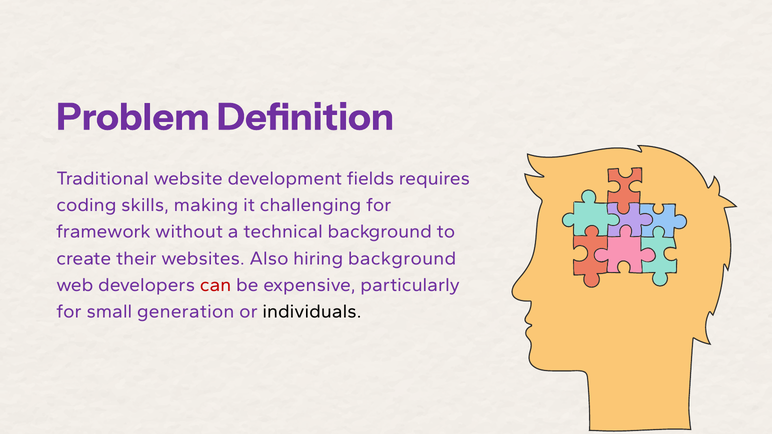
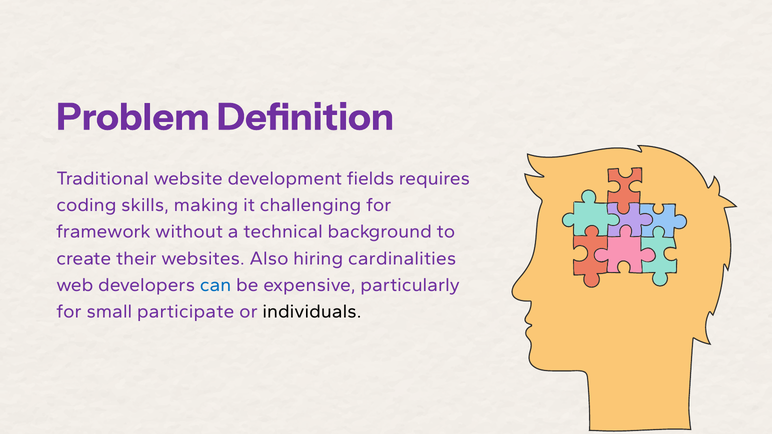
hiring background: background -> cardinalities
can colour: red -> blue
generation: generation -> participate
